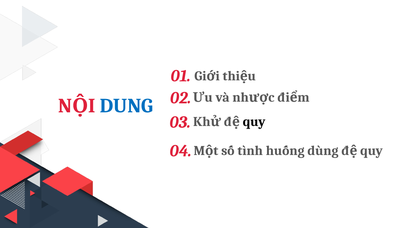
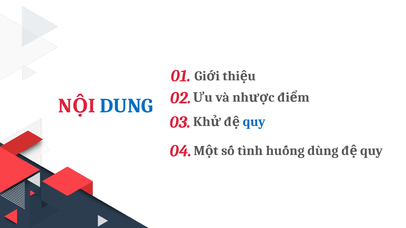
quy at (254, 122) colour: black -> blue
